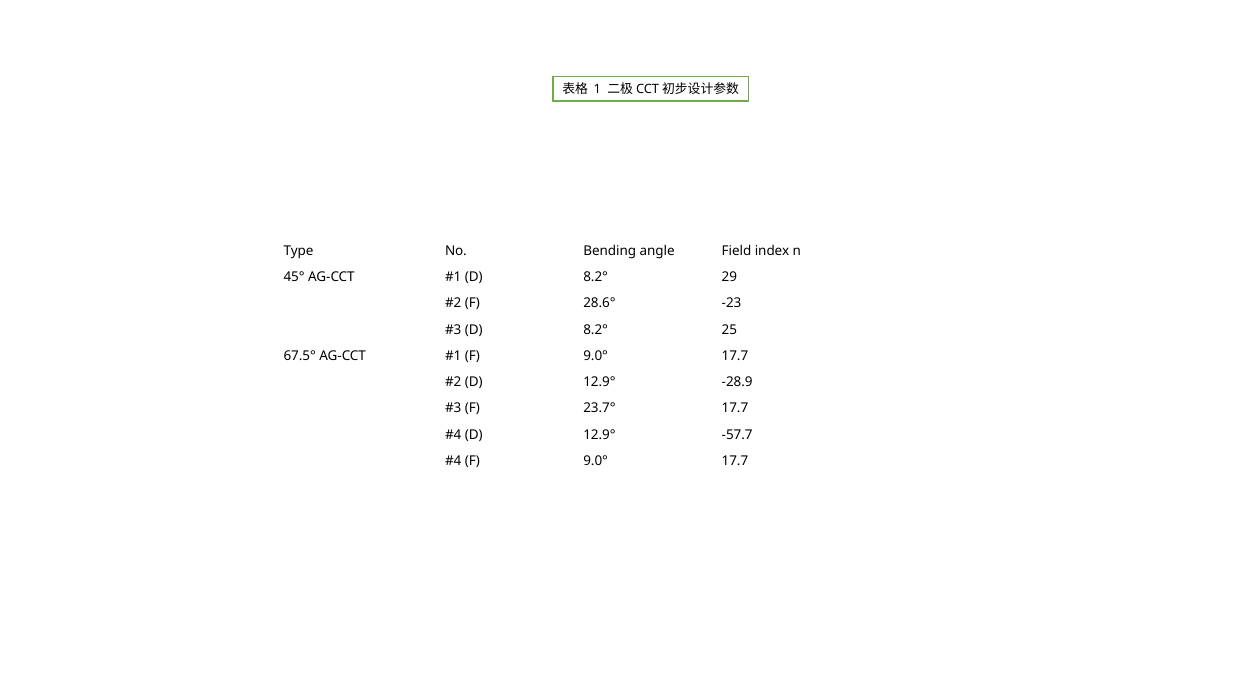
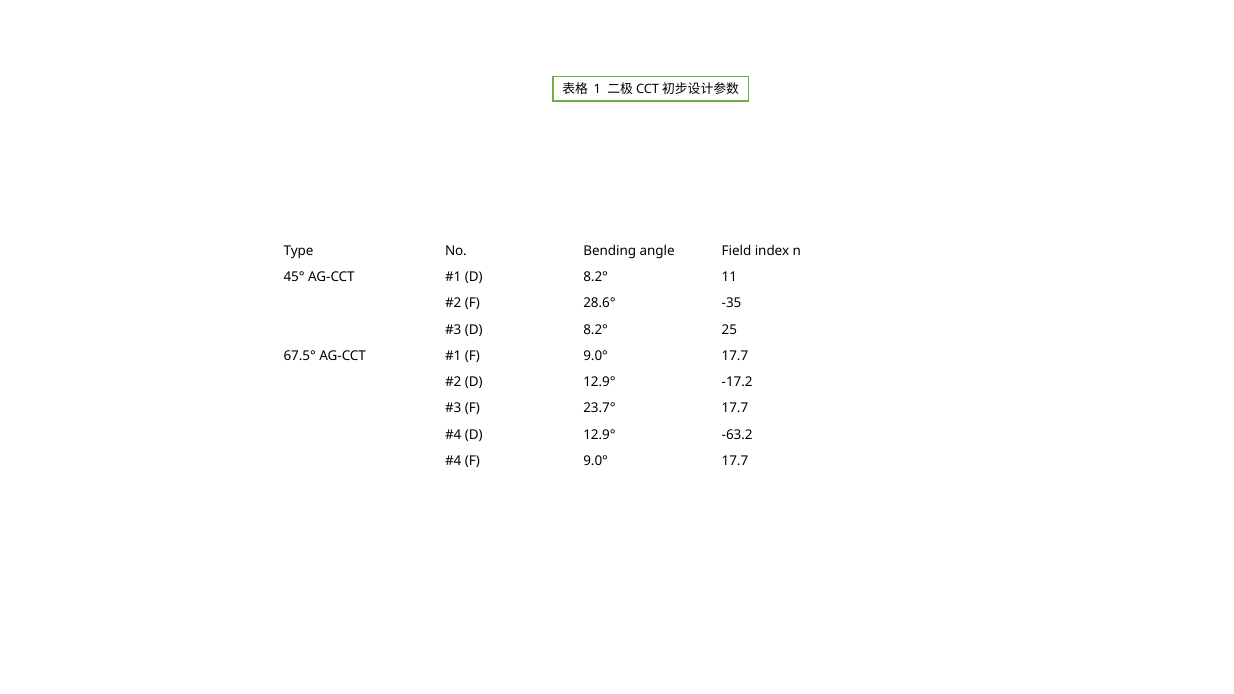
29: 29 -> 11
-23: -23 -> -35
-28.9: -28.9 -> -17.2
-57.7: -57.7 -> -63.2
